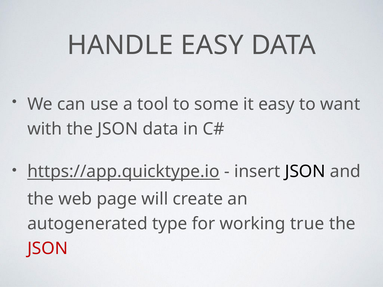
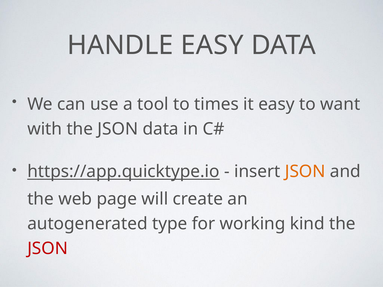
some: some -> times
JSON at (305, 172) colour: black -> orange
true: true -> kind
